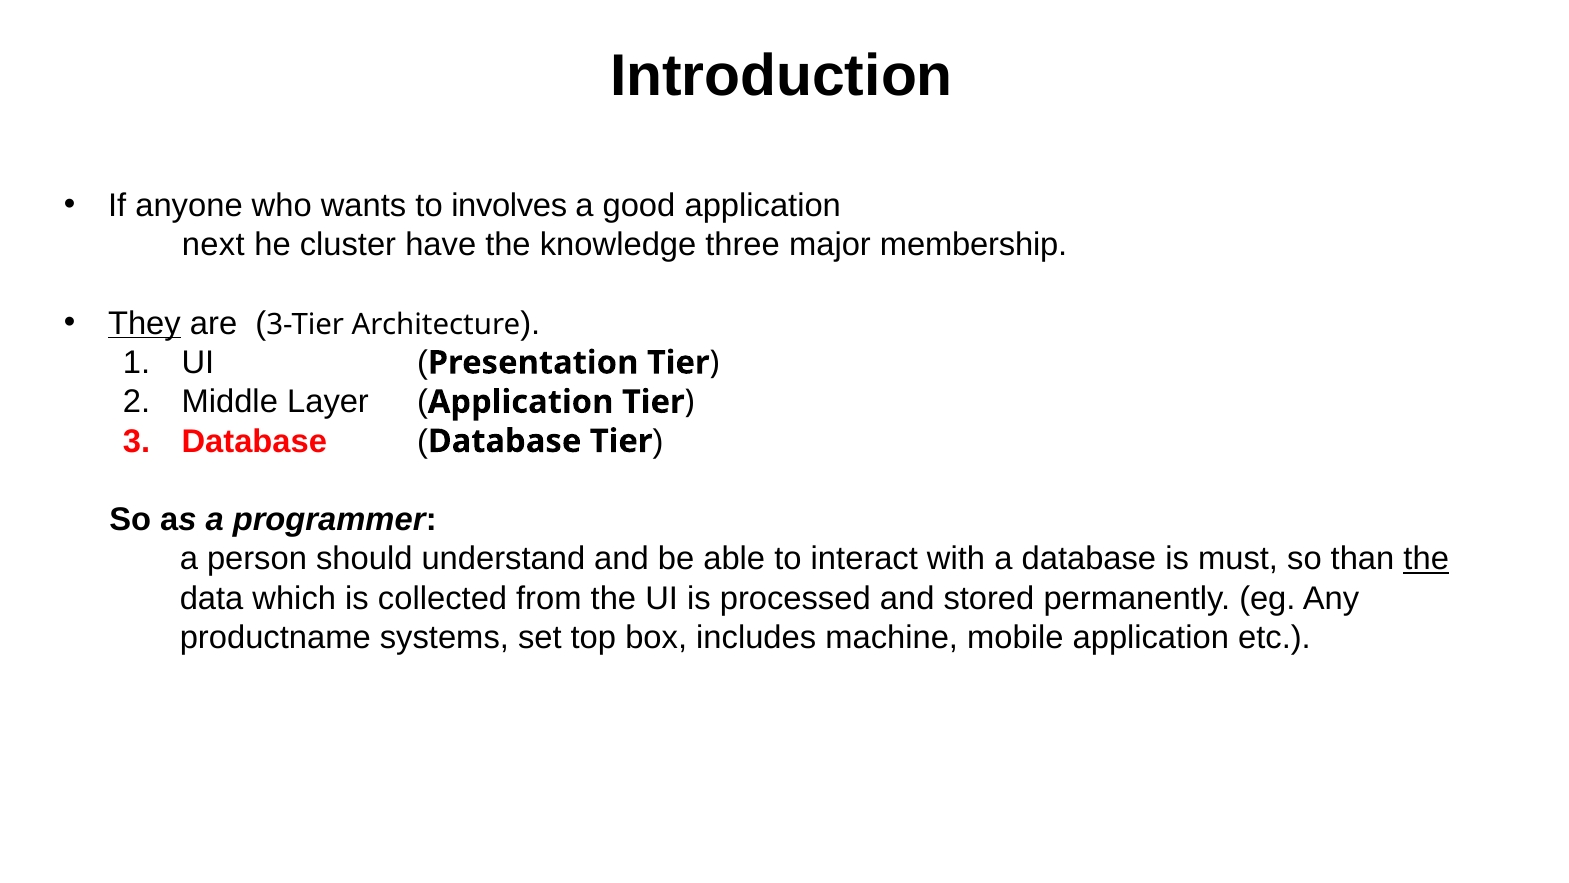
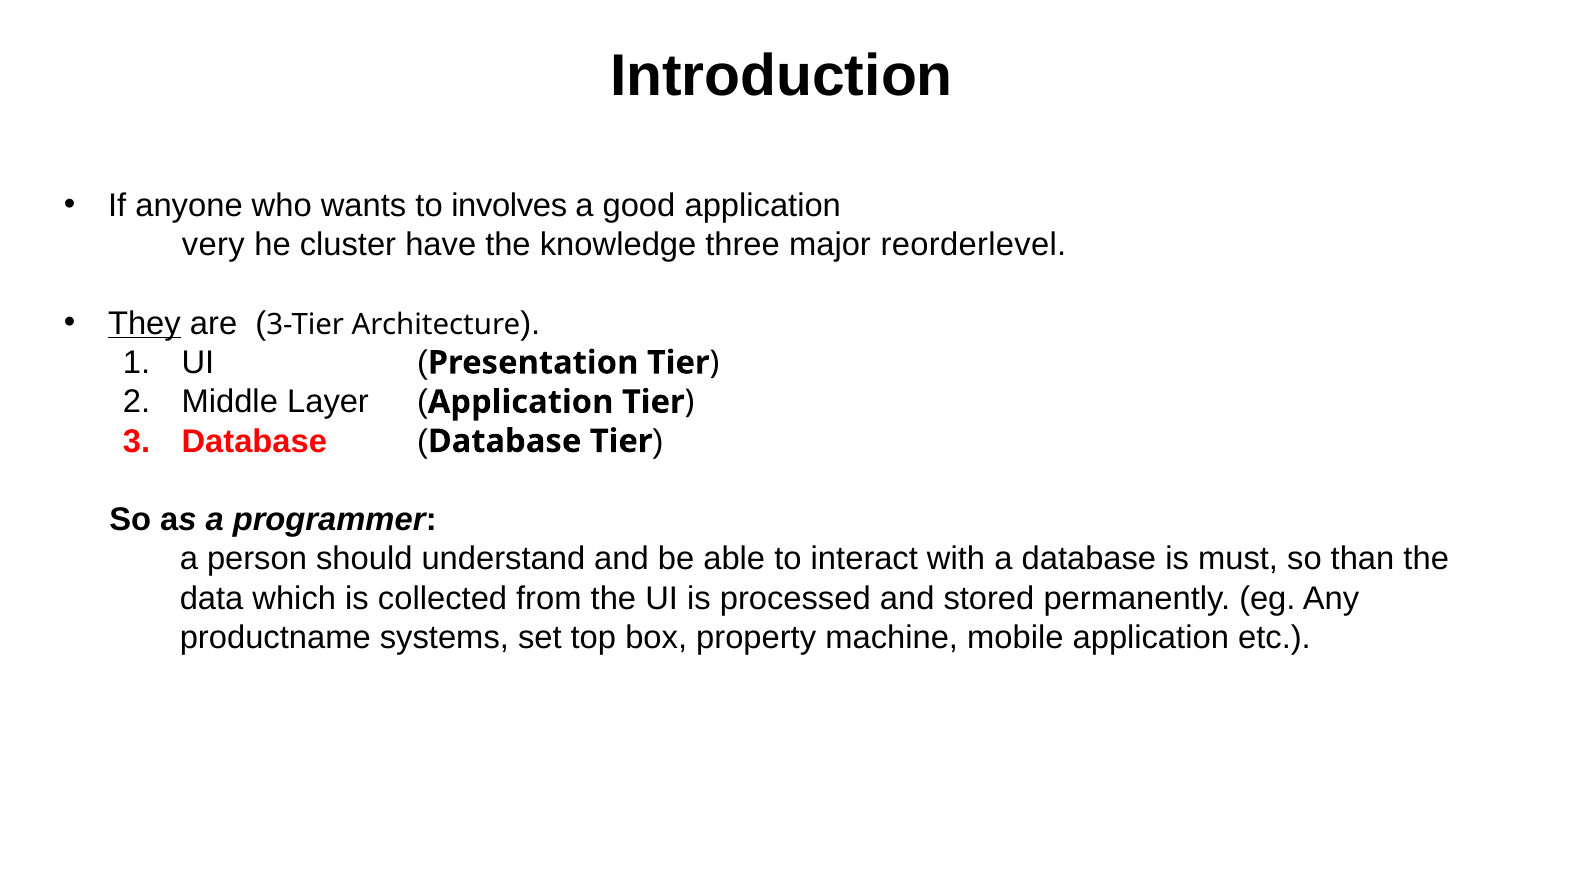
next: next -> very
membership: membership -> reorderlevel
the at (1426, 559) underline: present -> none
includes: includes -> property
